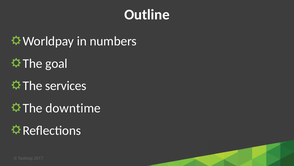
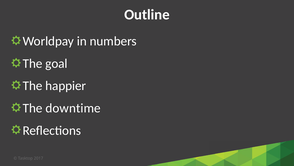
services: services -> happier
